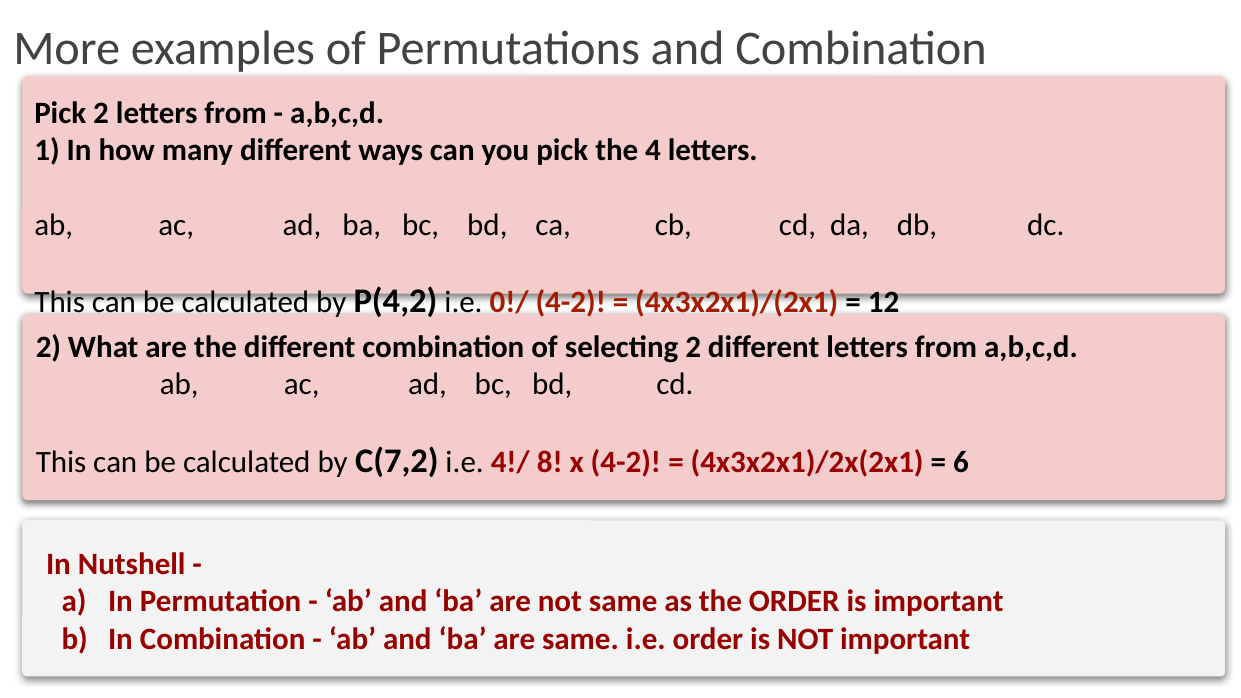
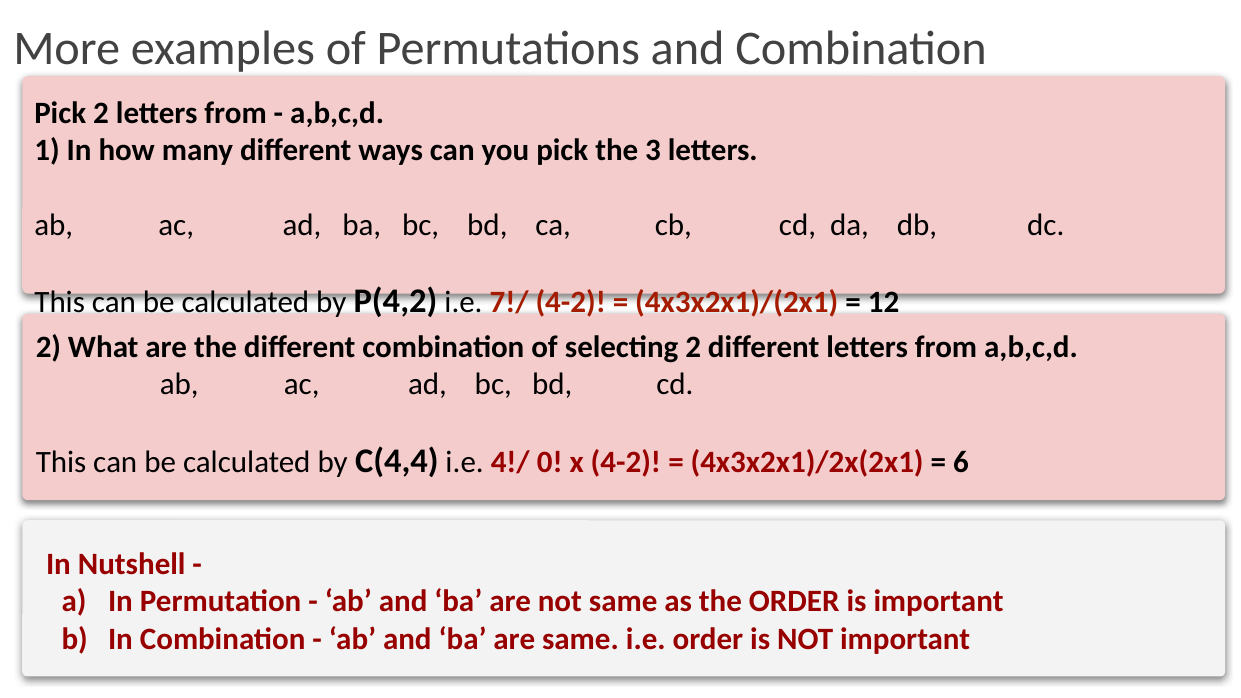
4: 4 -> 3
0!/: 0!/ -> 7!/
C(7,2: C(7,2 -> C(4,4
8: 8 -> 0
